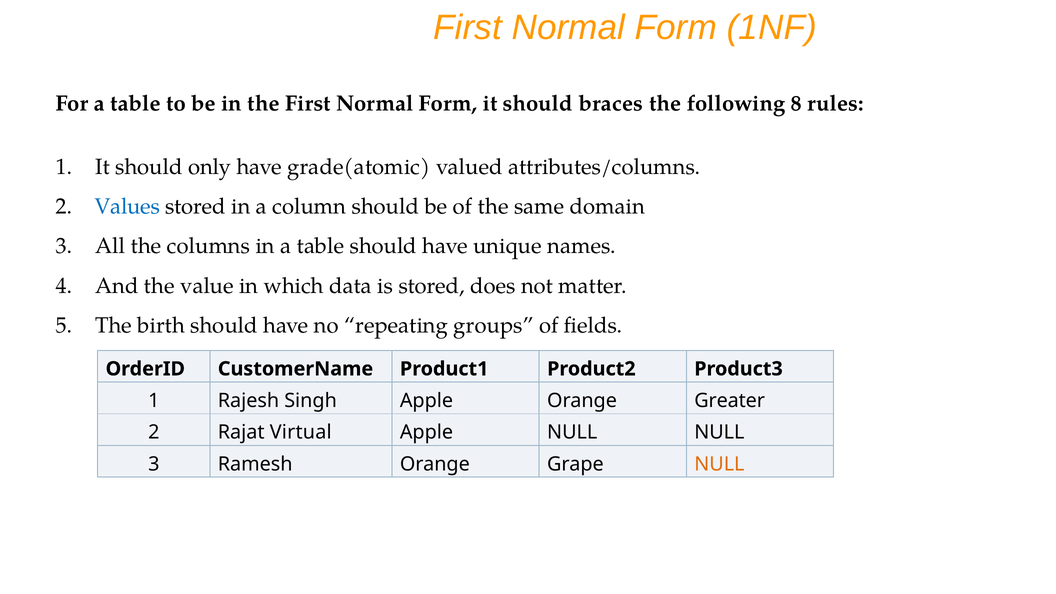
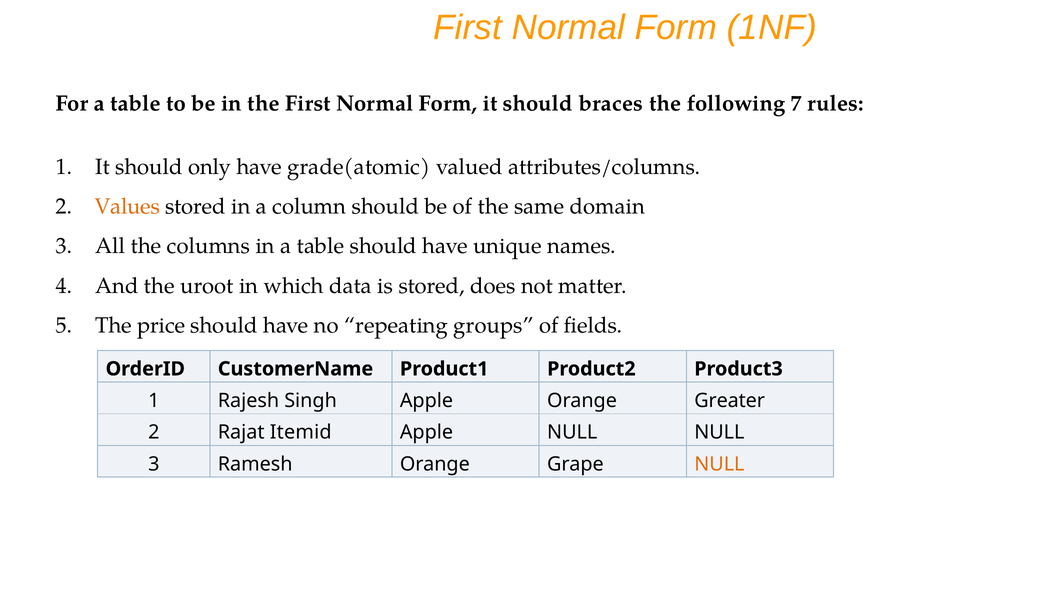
8: 8 -> 7
Values colour: blue -> orange
value: value -> uroot
birth: birth -> price
Virtual: Virtual -> Itemid
